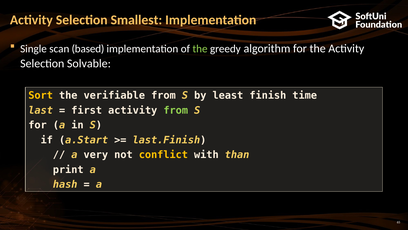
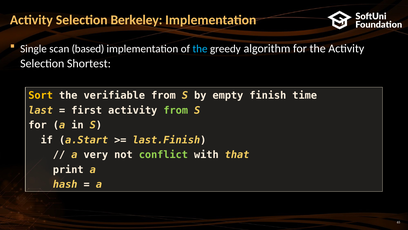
Smallest: Smallest -> Berkeley
the at (200, 49) colour: light green -> light blue
Solvable: Solvable -> Shortest
least: least -> empty
conflict colour: yellow -> light green
than: than -> that
